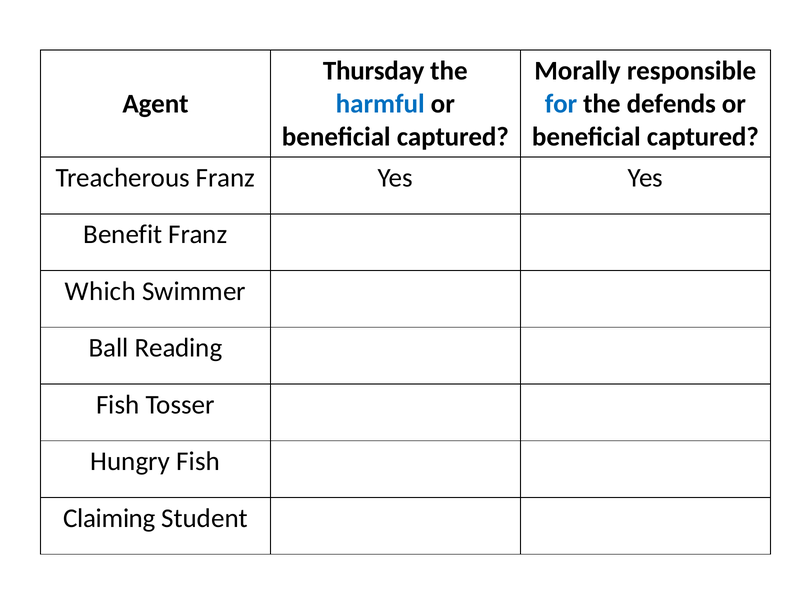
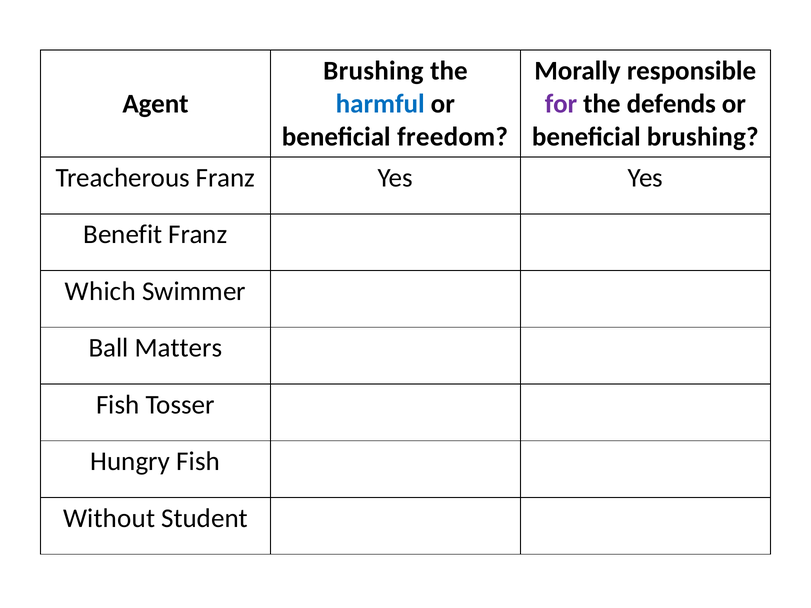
Thursday at (374, 71): Thursday -> Brushing
for colour: blue -> purple
captured at (453, 137): captured -> freedom
captured at (703, 137): captured -> brushing
Reading: Reading -> Matters
Claiming: Claiming -> Without
